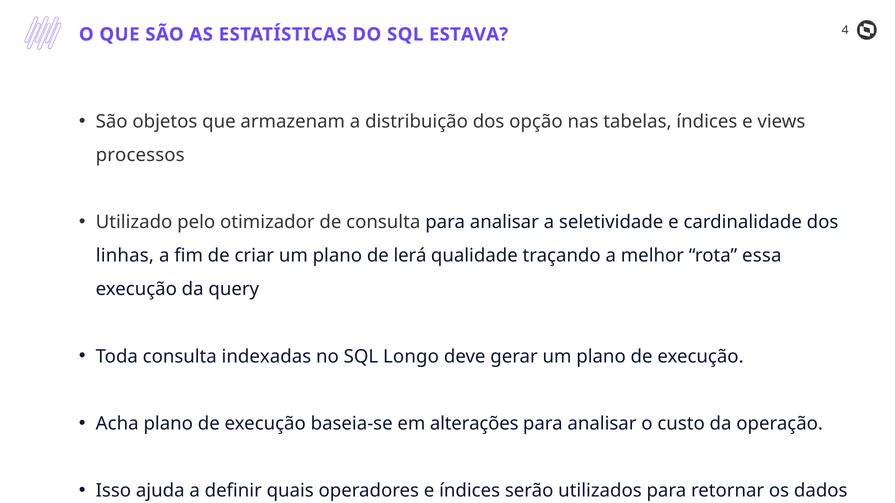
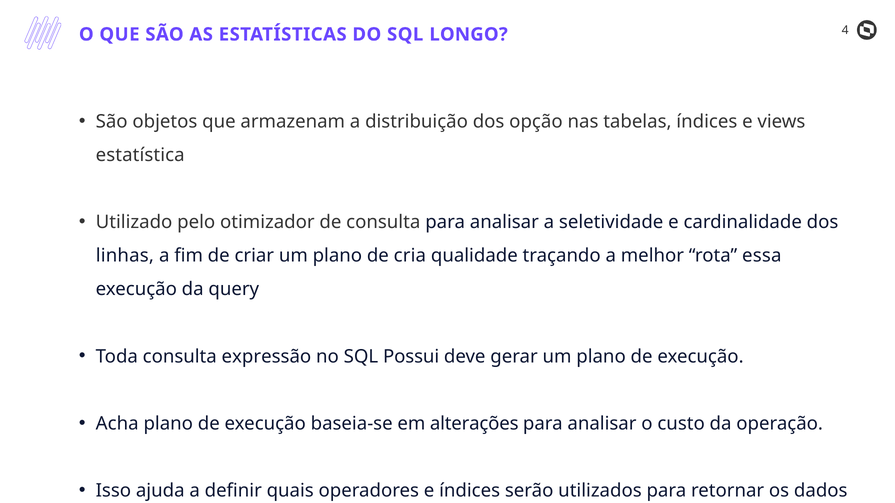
ESTAVA: ESTAVA -> LONGO
processos: processos -> estatística
lerá: lerá -> cria
indexadas: indexadas -> expressão
Longo: Longo -> Possui
